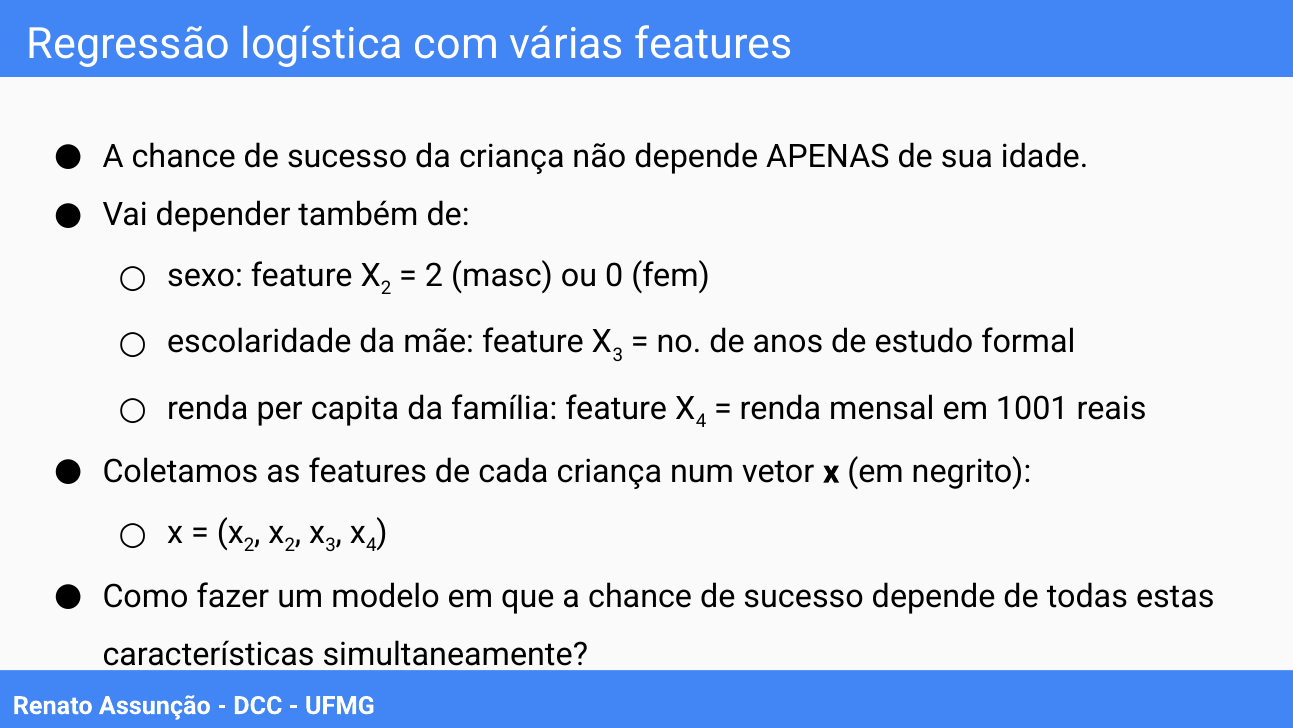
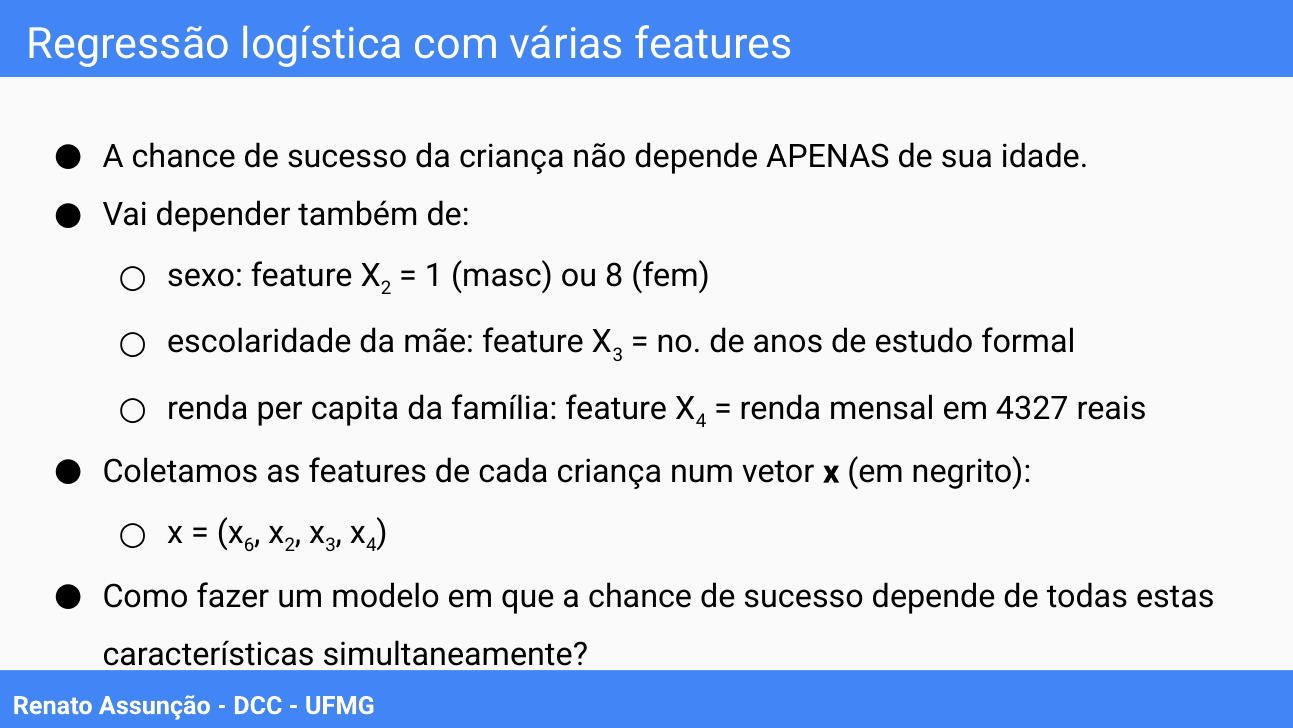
2 at (434, 276): 2 -> 1
0: 0 -> 8
1001: 1001 -> 4327
2 at (249, 545): 2 -> 6
